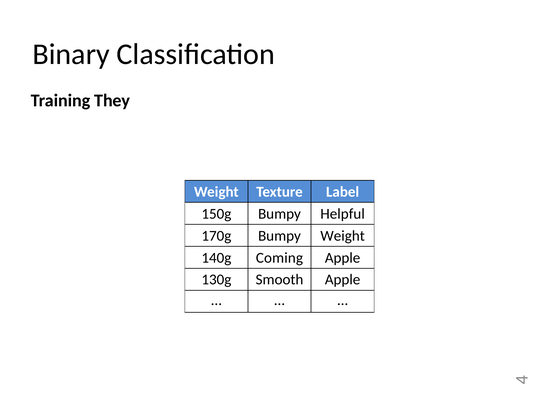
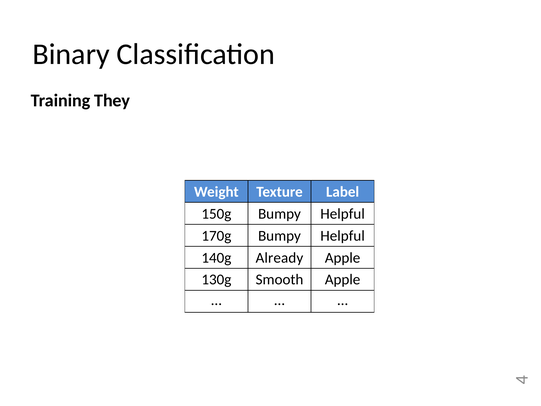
170g Bumpy Weight: Weight -> Helpful
Coming: Coming -> Already
